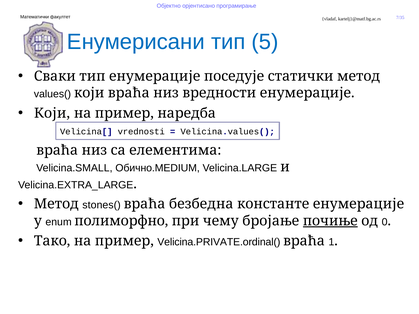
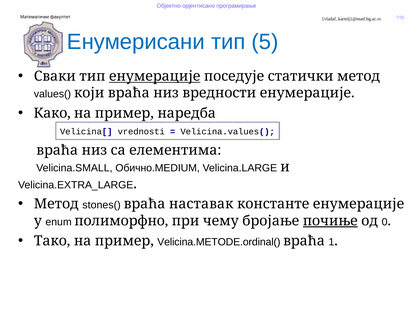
енумерације at (155, 76) underline: none -> present
Који at (52, 113): Који -> Како
безбедна: безбедна -> наставак
Velicina.PRIVATE.ordinal(: Velicina.PRIVATE.ordinal( -> Velicina.METODE.ordinal(
